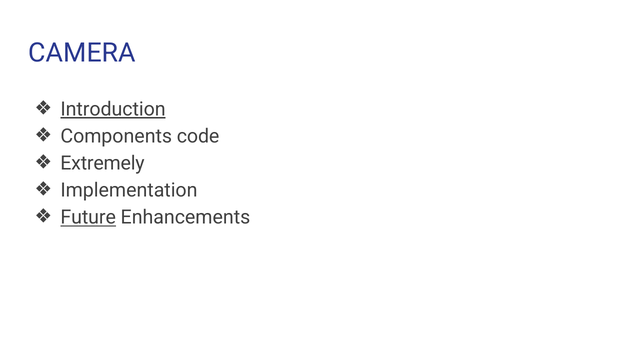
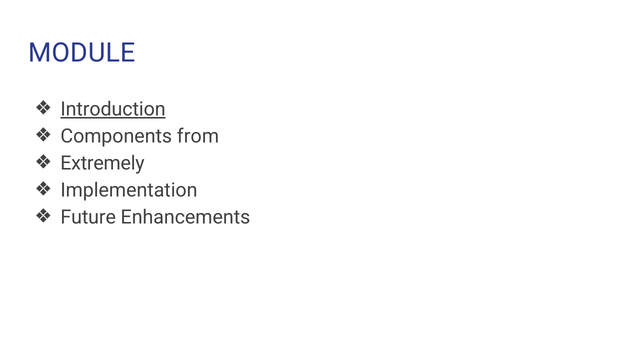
CAMERA: CAMERA -> MODULE
code: code -> from
Future underline: present -> none
